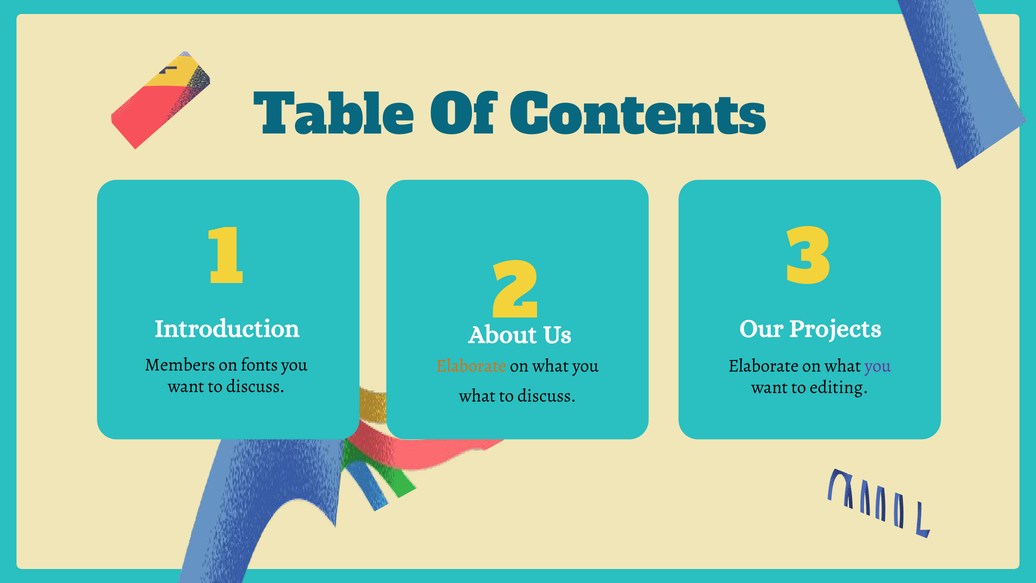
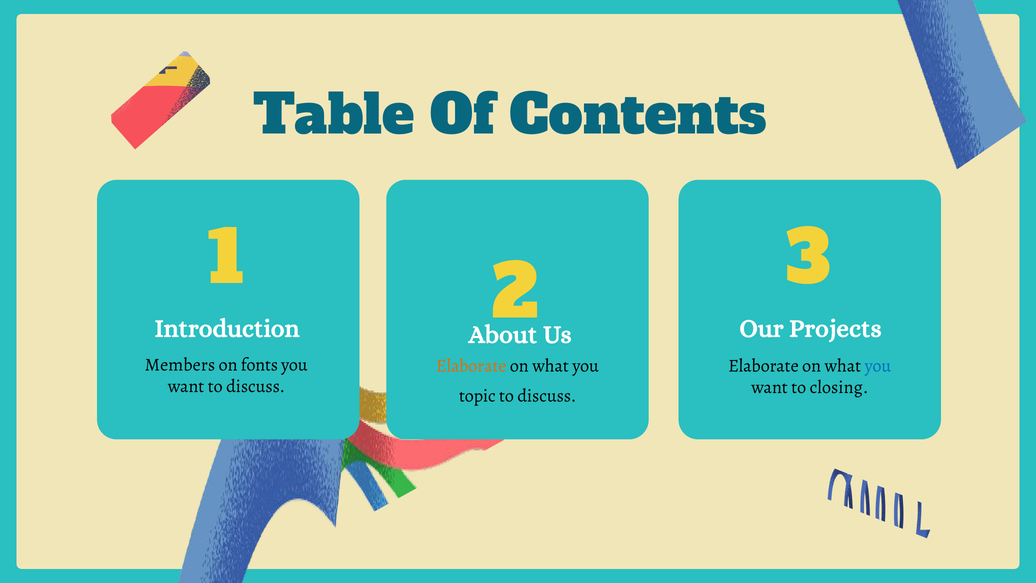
you at (878, 365) colour: purple -> blue
editing: editing -> closing
what at (477, 396): what -> topic
